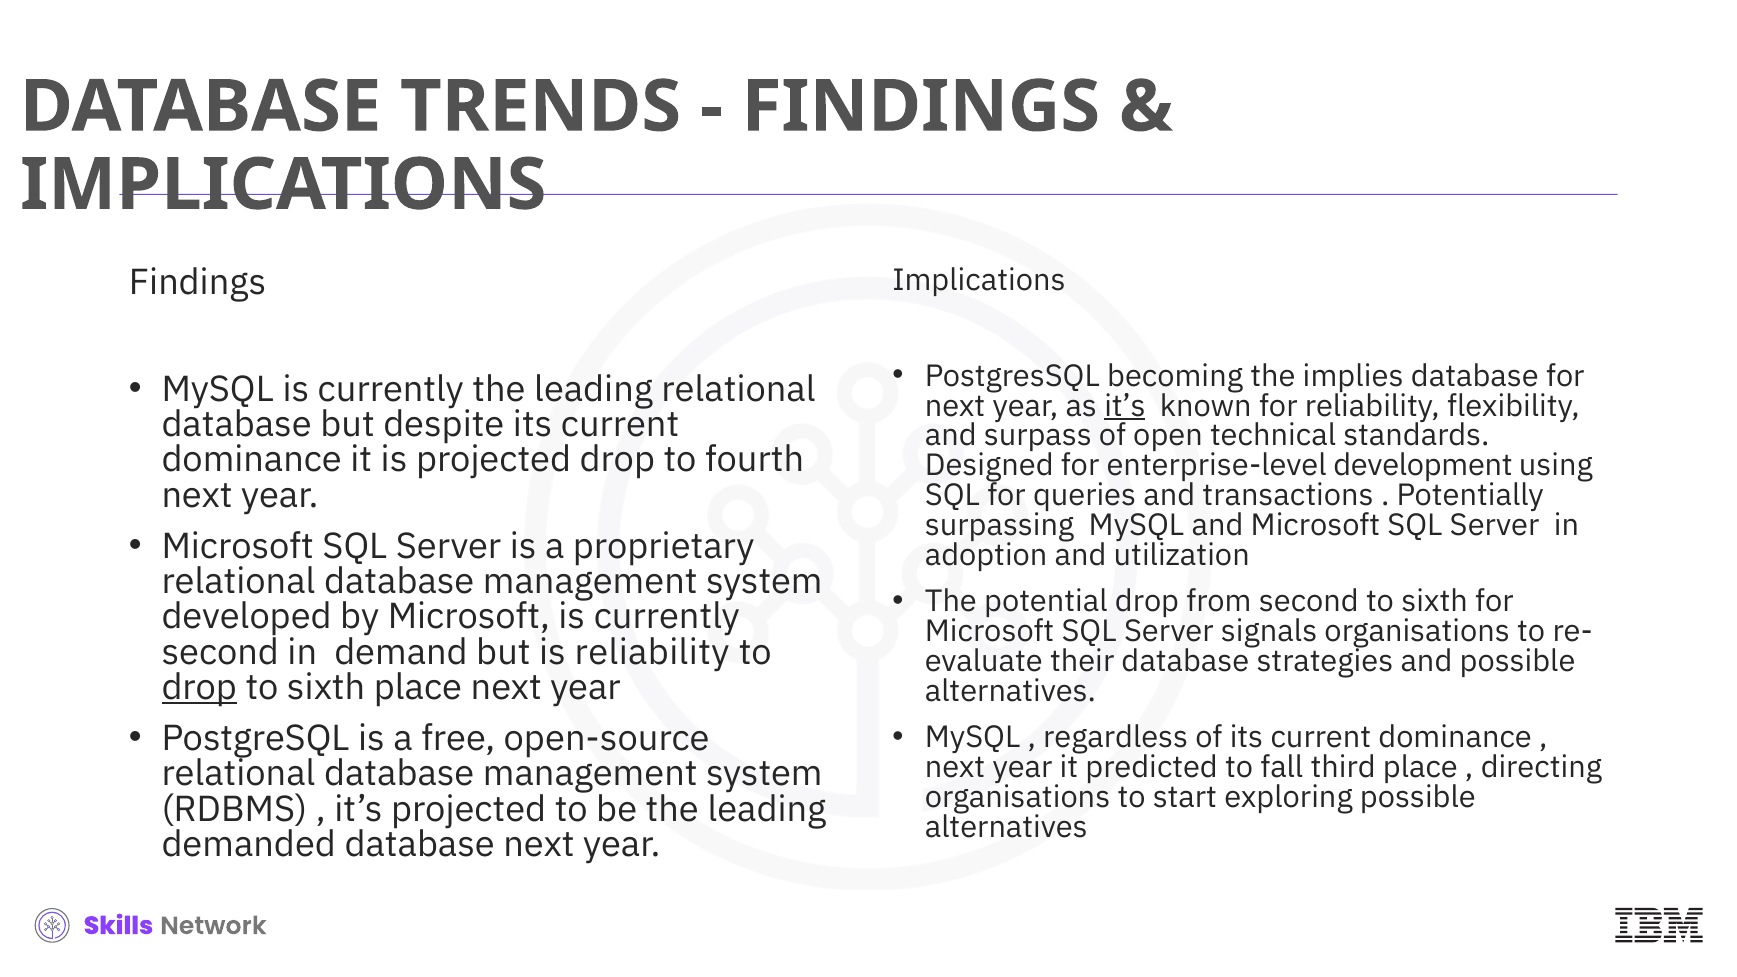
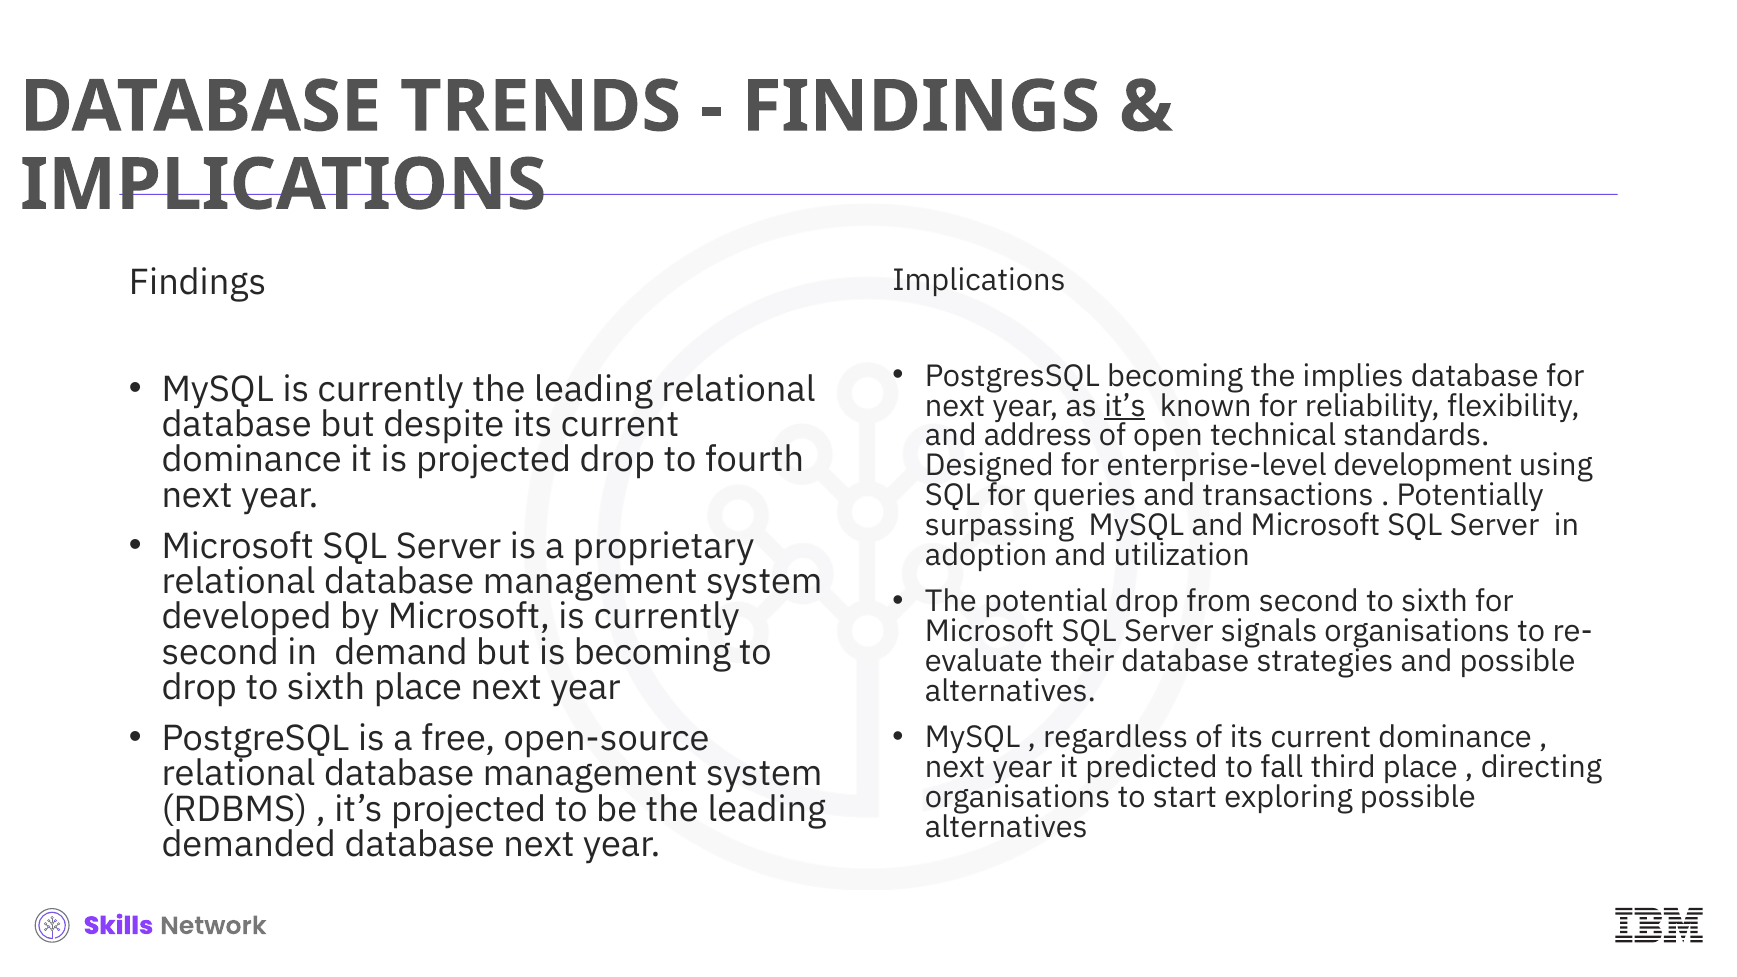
surpass: surpass -> address
is reliability: reliability -> becoming
drop at (199, 687) underline: present -> none
